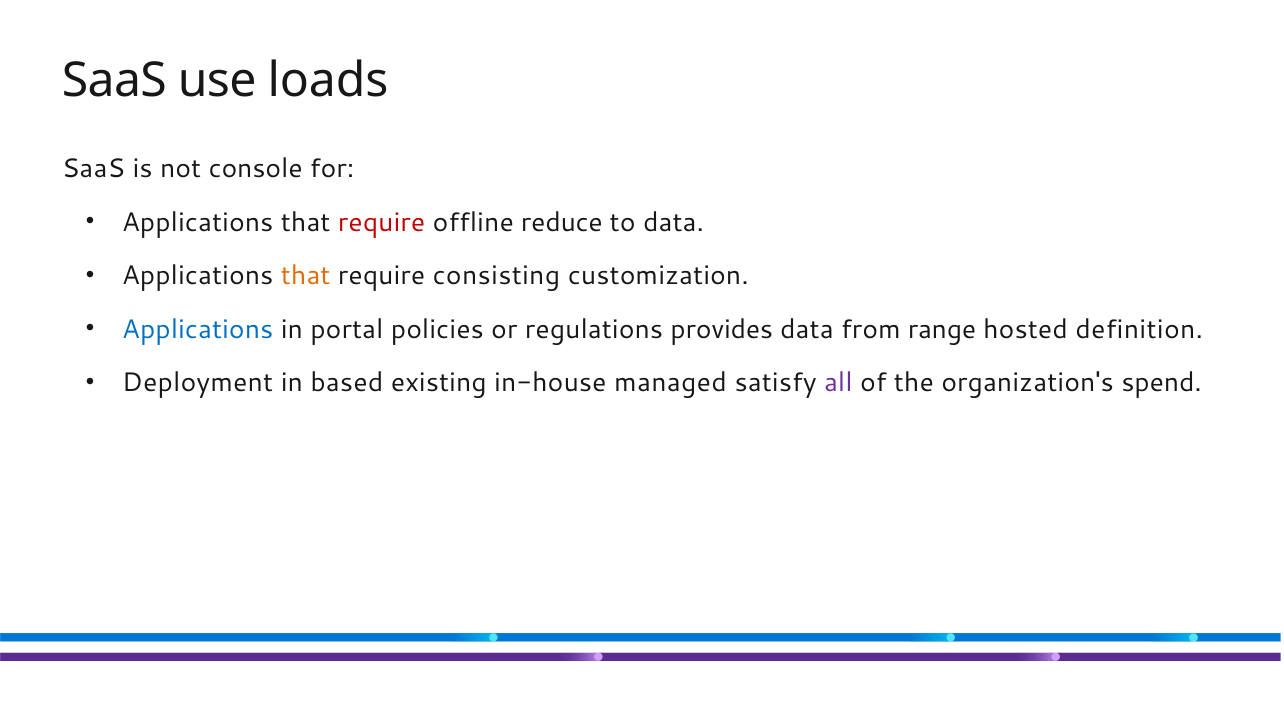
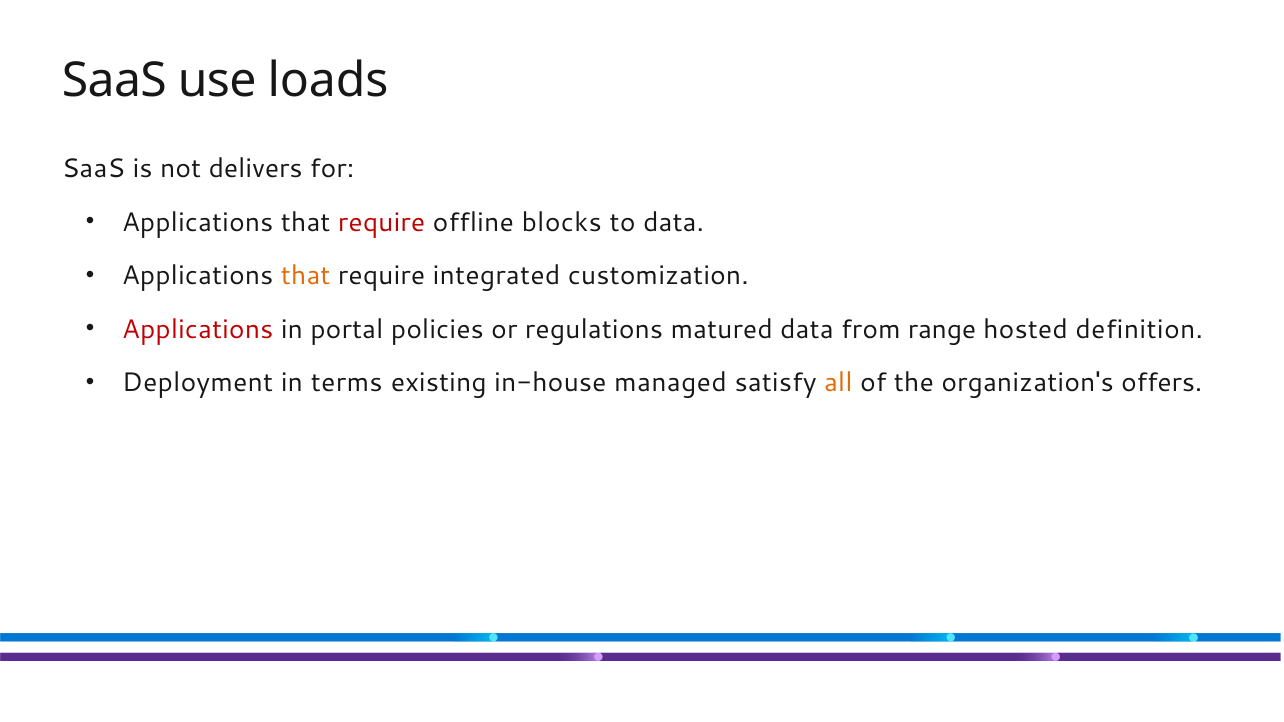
console: console -> delivers
reduce: reduce -> blocks
consisting: consisting -> integrated
Applications at (198, 329) colour: blue -> red
provides: provides -> matured
based: based -> terms
all colour: purple -> orange
spend: spend -> offers
